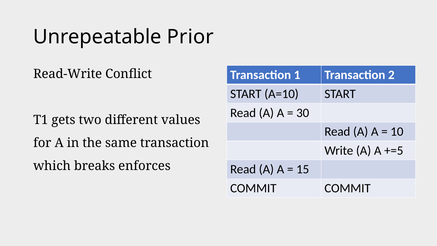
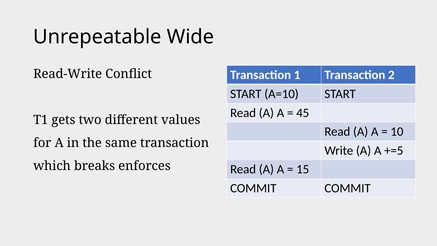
Prior: Prior -> Wide
30: 30 -> 45
